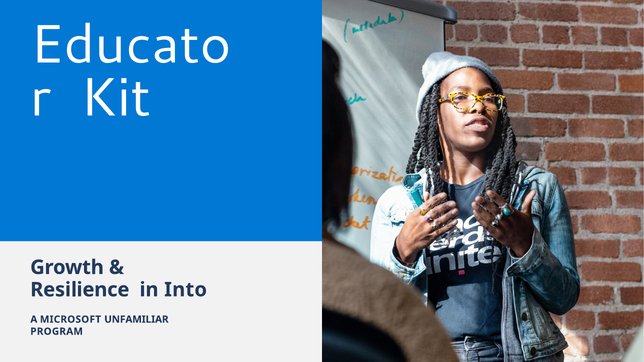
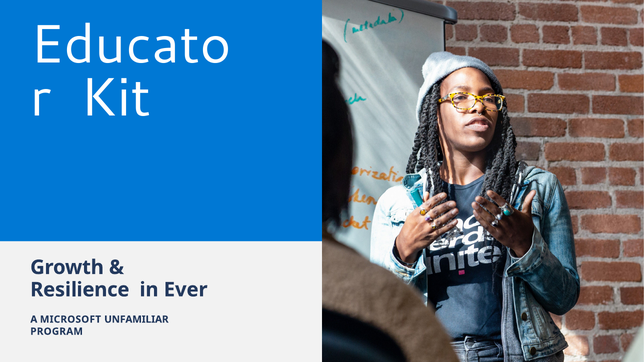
Into: Into -> Ever
